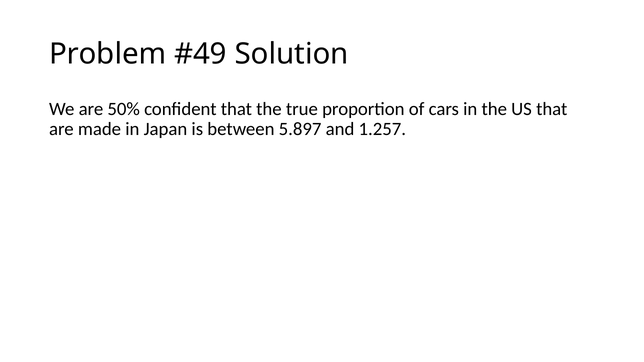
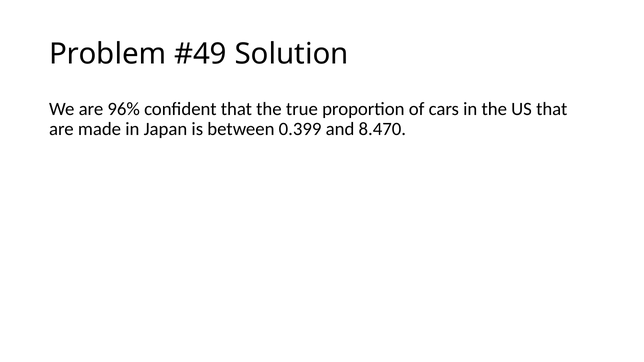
50%: 50% -> 96%
5.897: 5.897 -> 0.399
1.257: 1.257 -> 8.470
